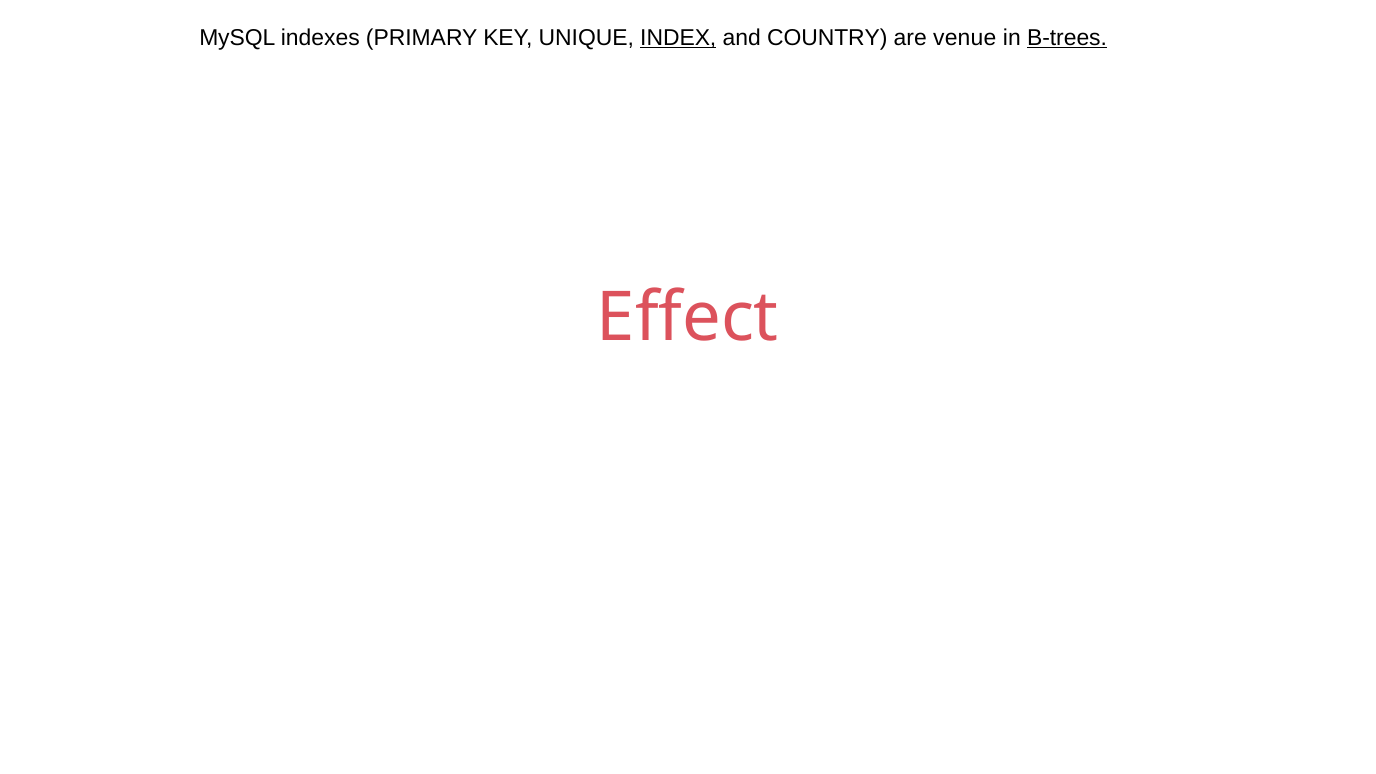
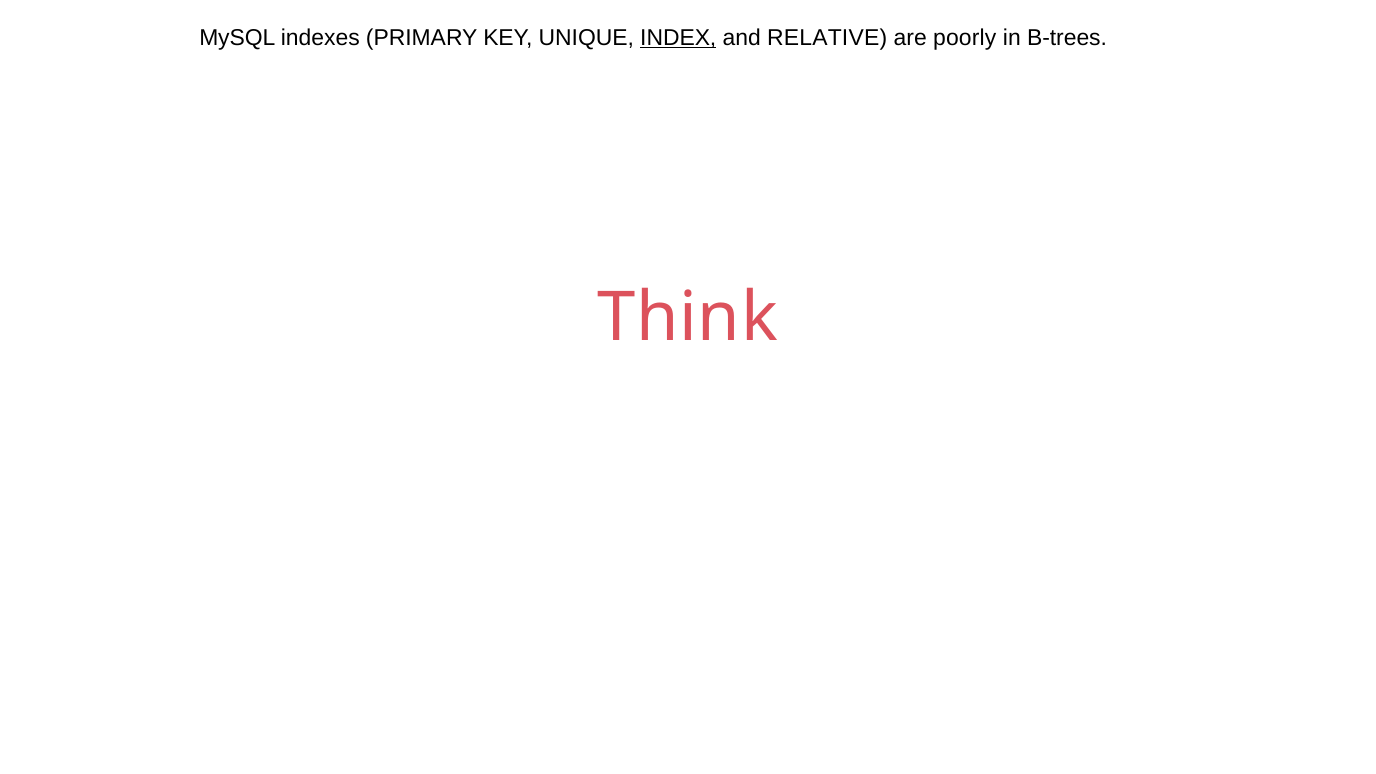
COUNTRY: COUNTRY -> RELATIVE
venue: venue -> poorly
B-trees underline: present -> none
Effect at (688, 318): Effect -> Think
